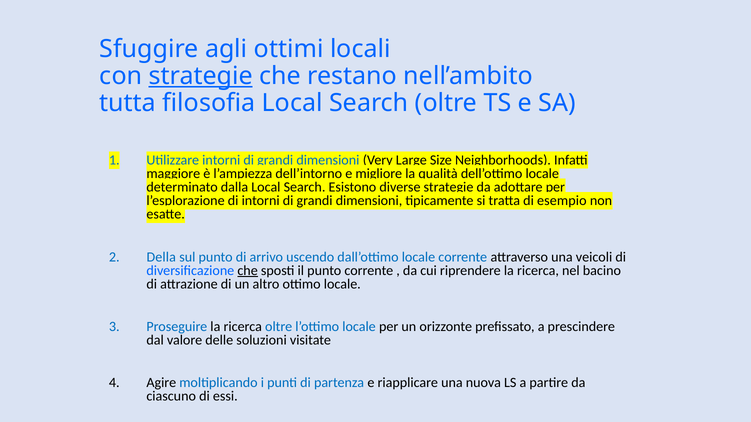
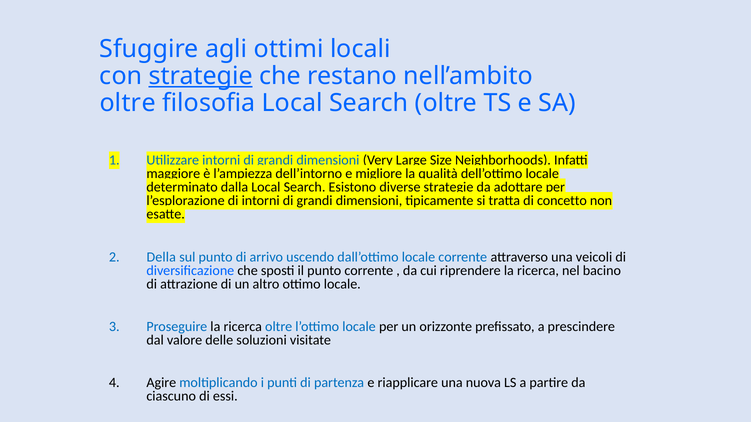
tutta at (128, 103): tutta -> oltre
esempio: esempio -> concetto
che at (248, 271) underline: present -> none
